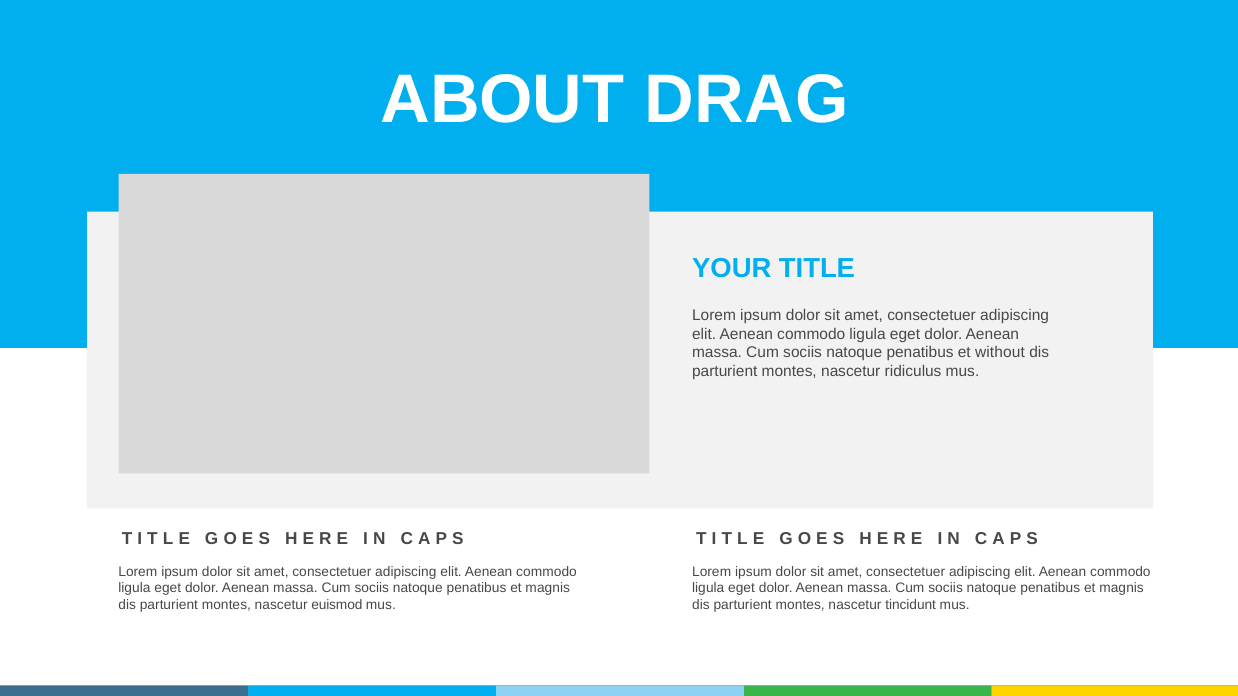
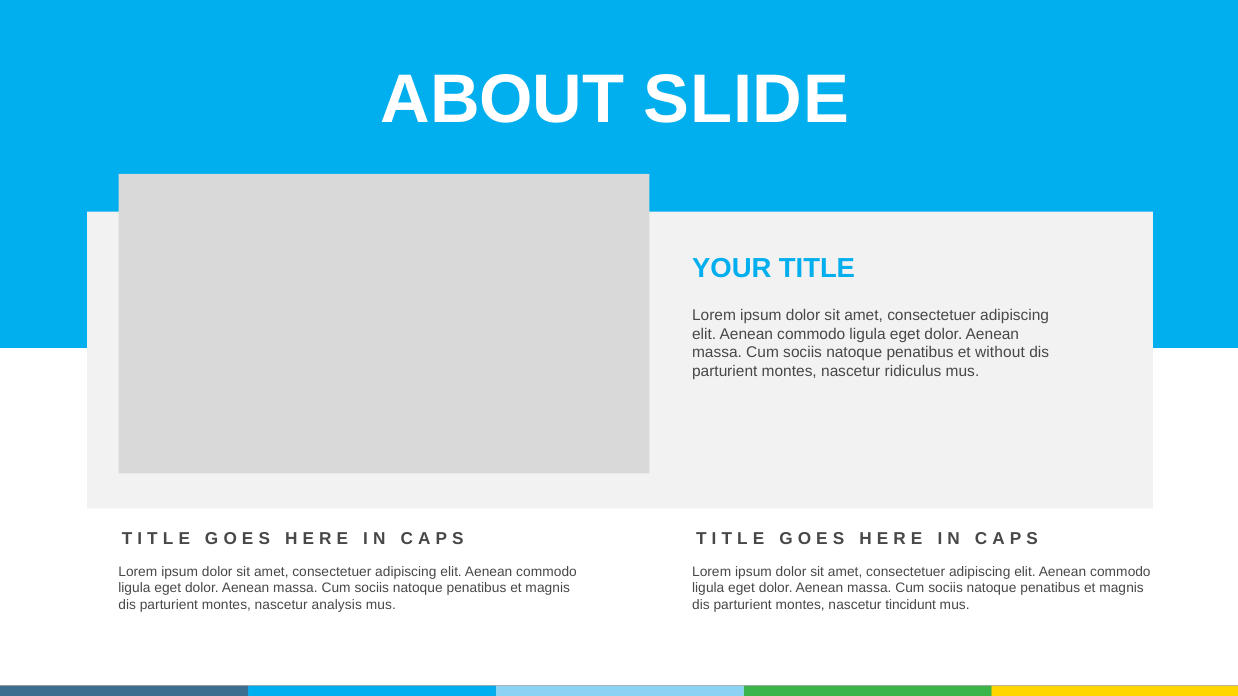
DRAG: DRAG -> SLIDE
euismod: euismod -> analysis
